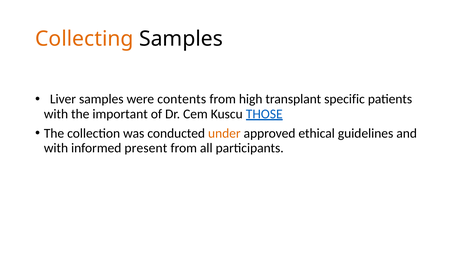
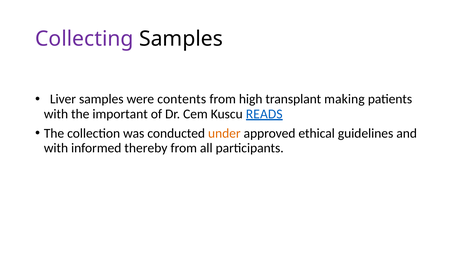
Collecting colour: orange -> purple
specific: specific -> making
THOSE: THOSE -> READS
present: present -> thereby
